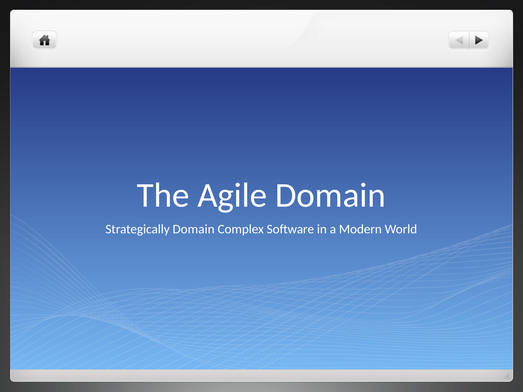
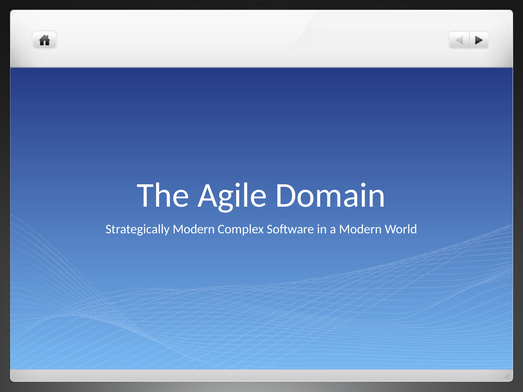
Strategically Domain: Domain -> Modern
